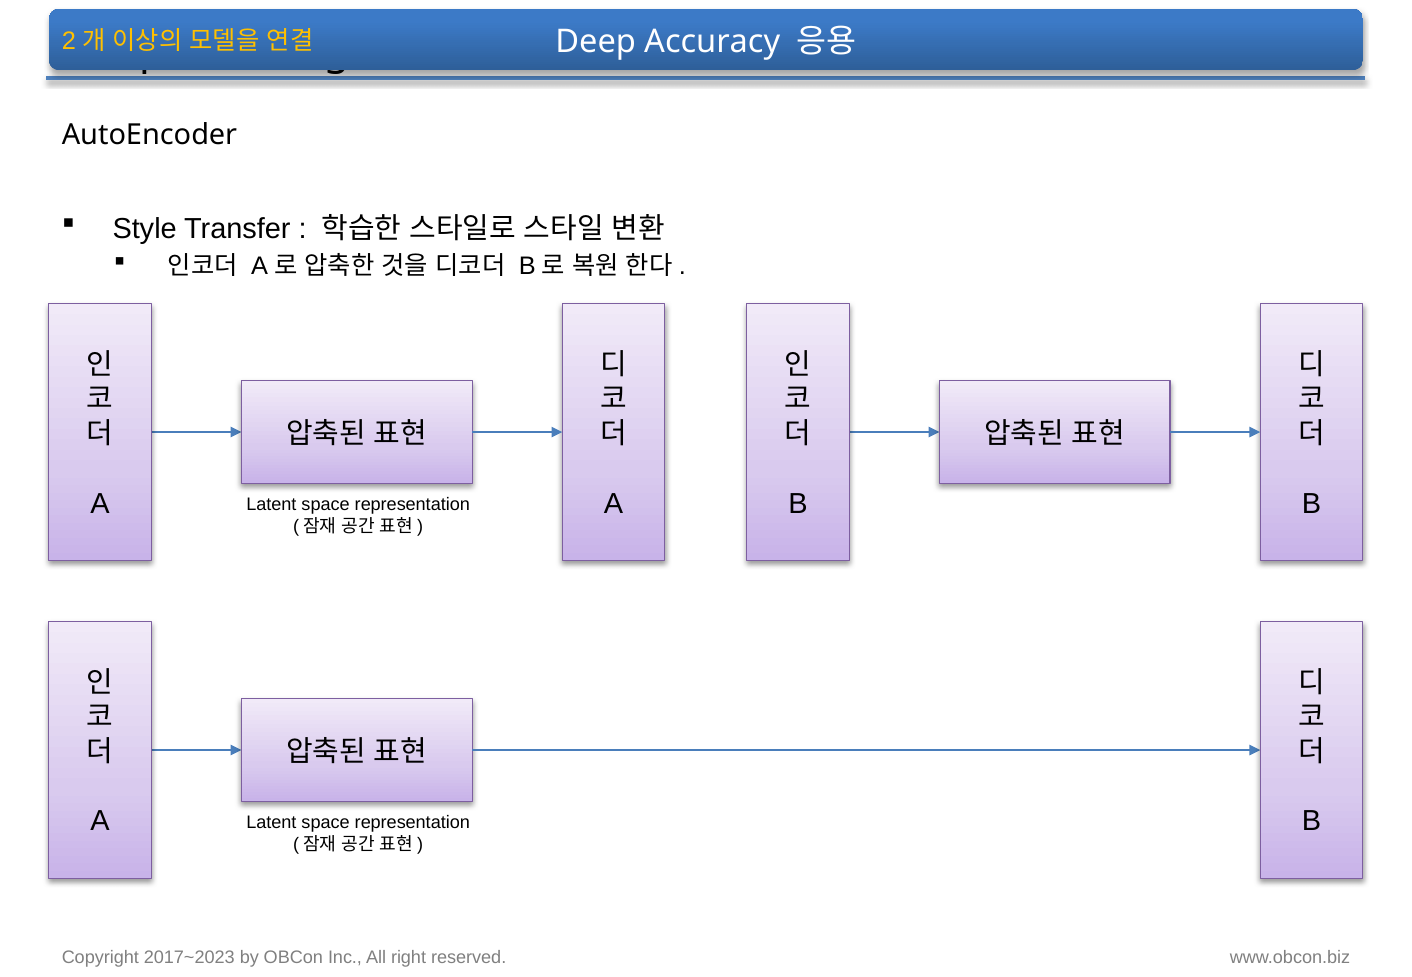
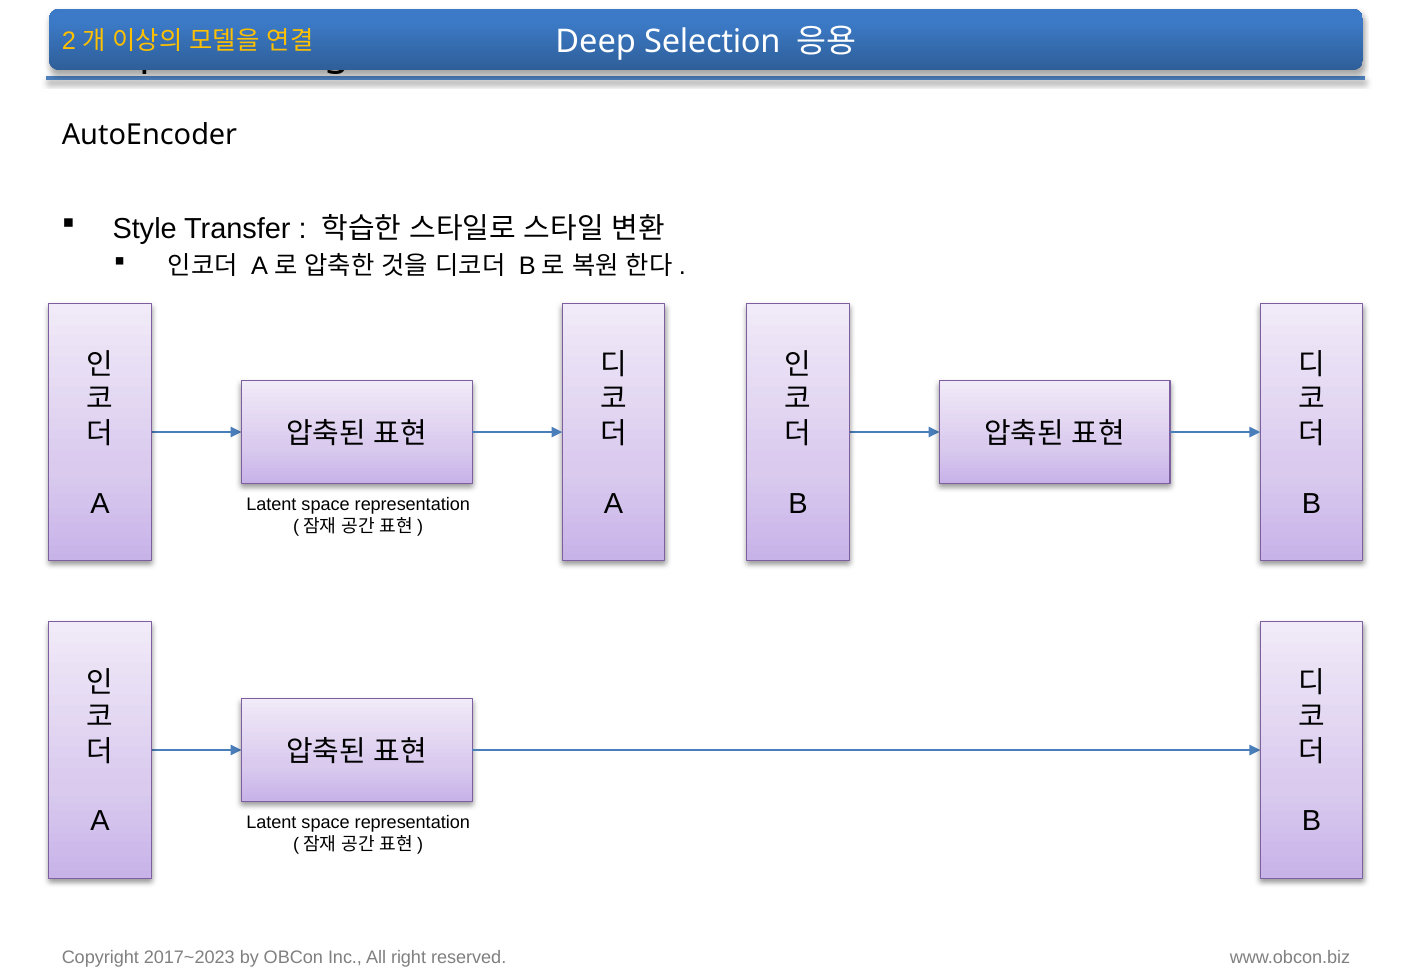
Accuracy: Accuracy -> Selection
